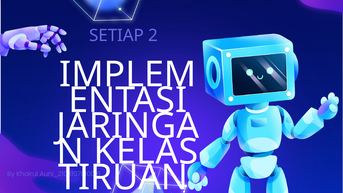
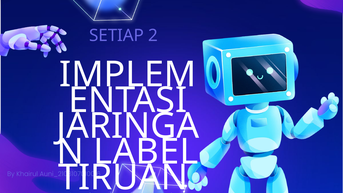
KELAS: KELAS -> LABEL
